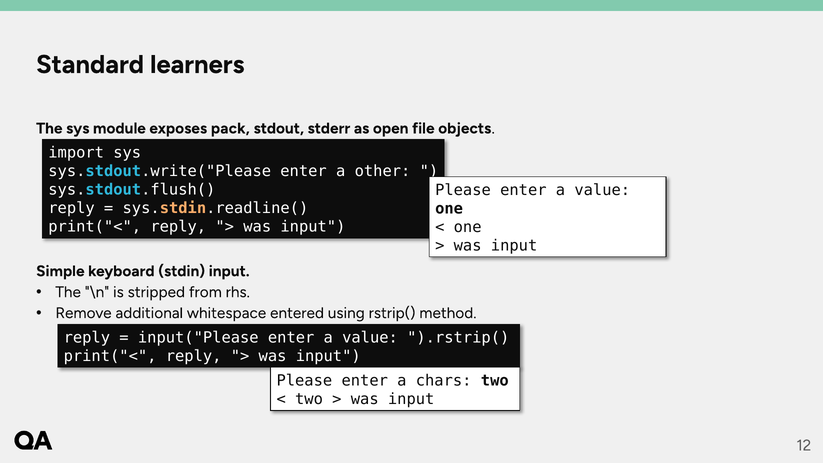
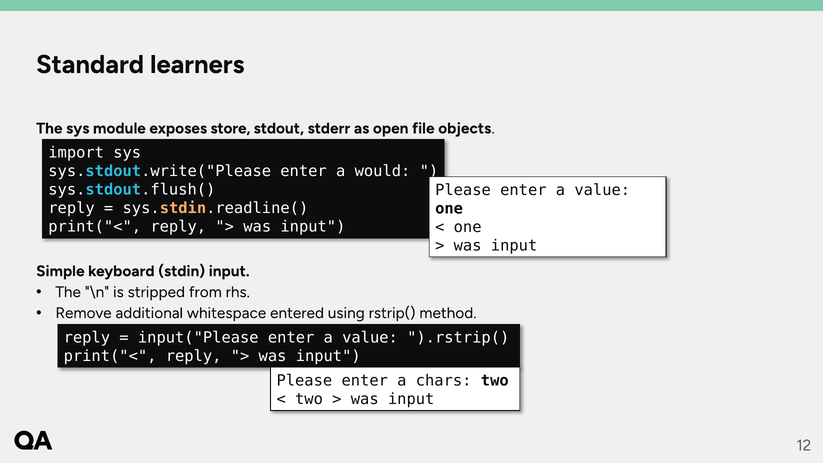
pack: pack -> store
other: other -> would
